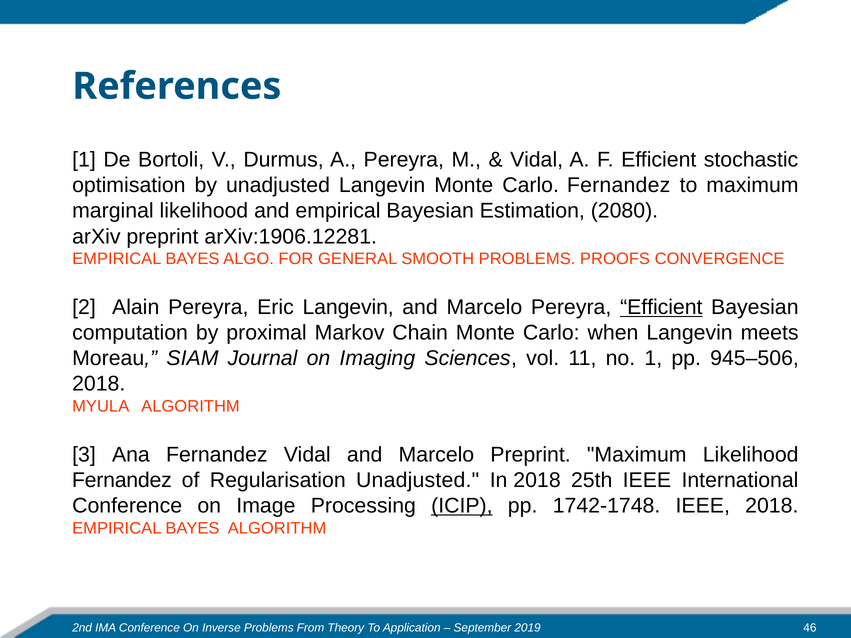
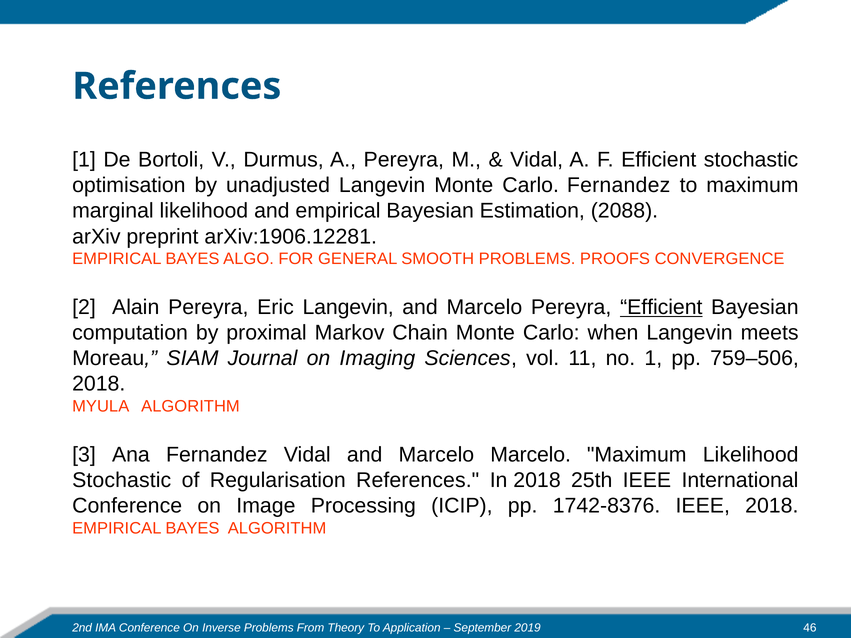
2080: 2080 -> 2088
945–506: 945–506 -> 759–506
Marcelo Preprint: Preprint -> Marcelo
Fernandez at (122, 481): Fernandez -> Stochastic
Regularisation Unadjusted: Unadjusted -> References
ICIP underline: present -> none
1742-1748: 1742-1748 -> 1742-8376
